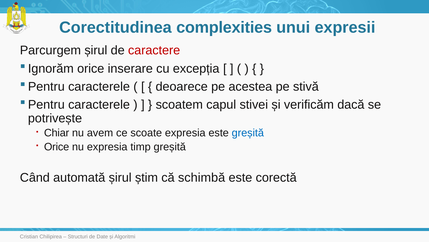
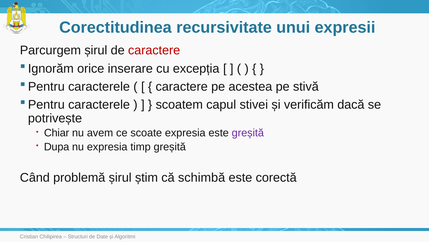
complexities: complexities -> recursivitate
deoarece at (182, 86): deoarece -> caractere
greșită at (248, 133) colour: blue -> purple
Orice at (57, 146): Orice -> Dupa
automată: automată -> problemă
